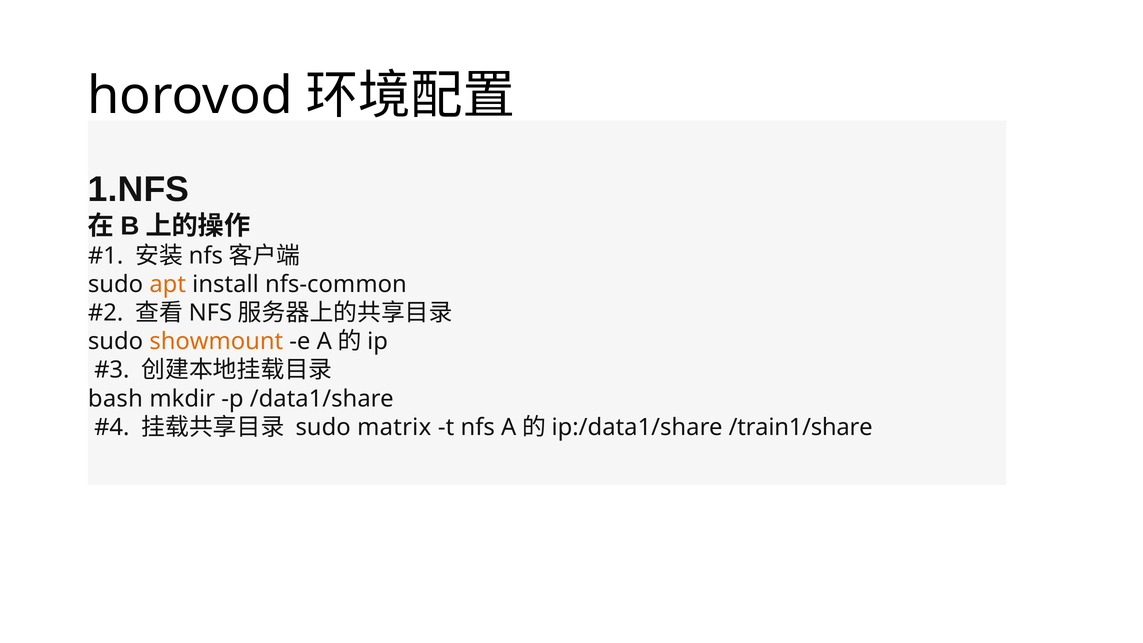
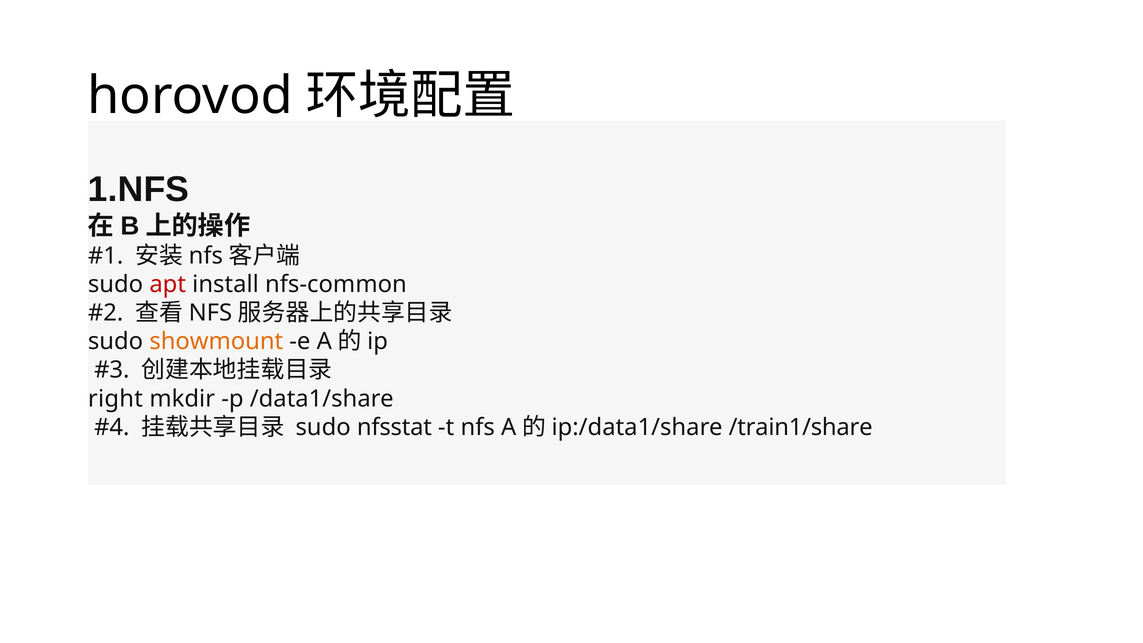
apt colour: orange -> red
bash: bash -> right
matrix: matrix -> nfsstat
